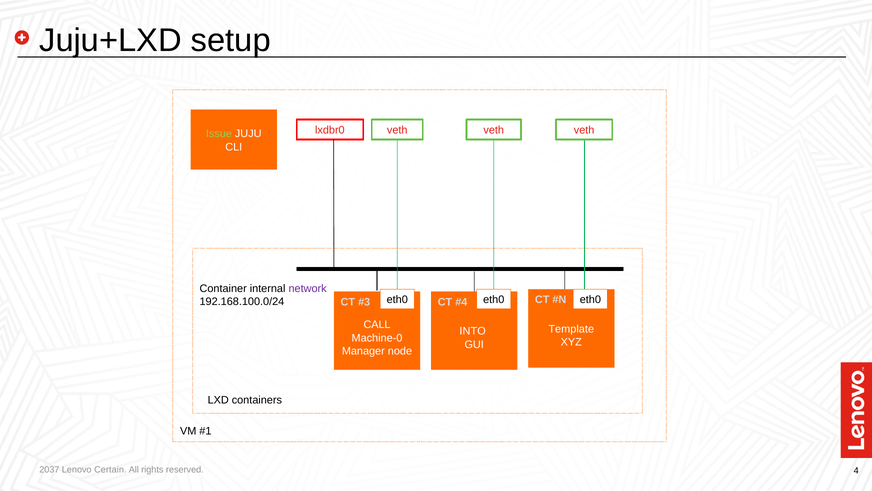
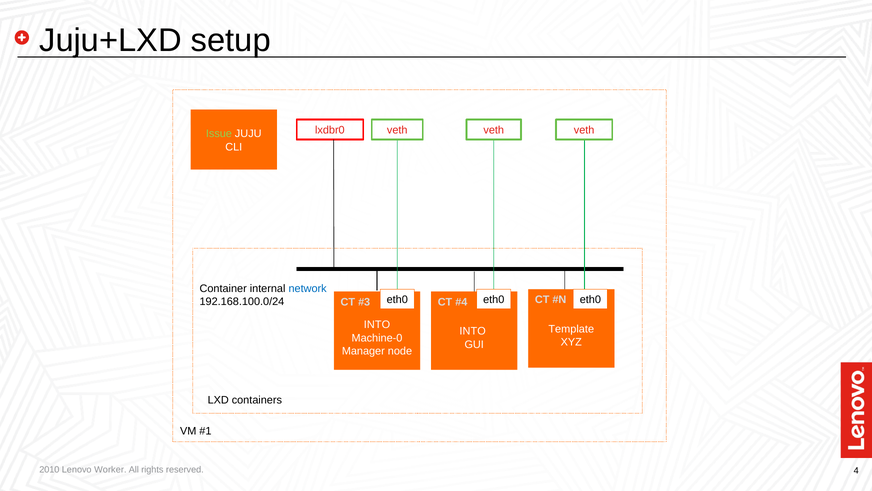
network colour: purple -> blue
CALL at (377, 325): CALL -> INTO
2037: 2037 -> 2010
Certain: Certain -> Worker
